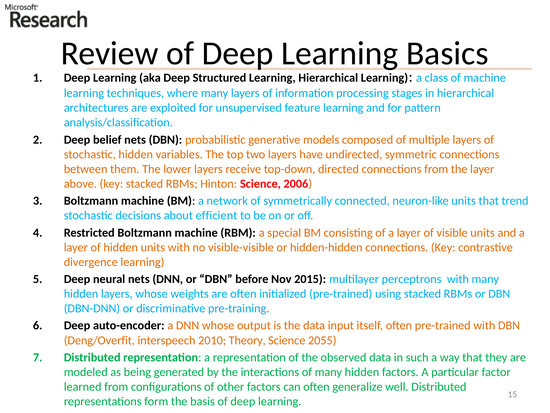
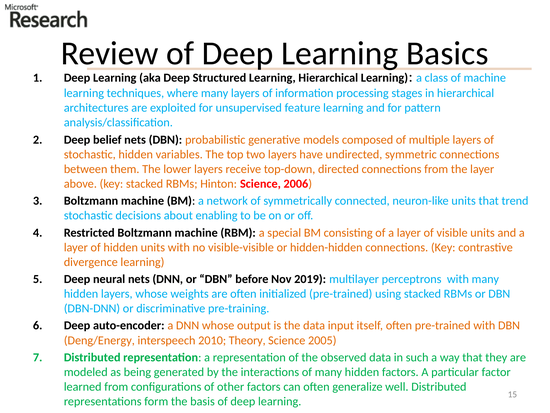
efficient: efficient -> enabling
2015: 2015 -> 2019
Deng/Overfit: Deng/Overfit -> Deng/Energy
2055: 2055 -> 2005
